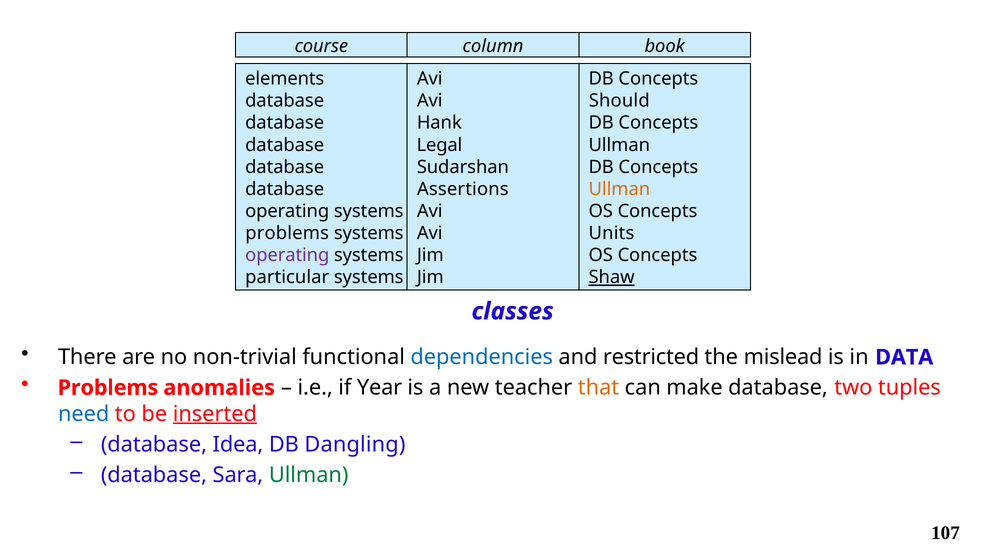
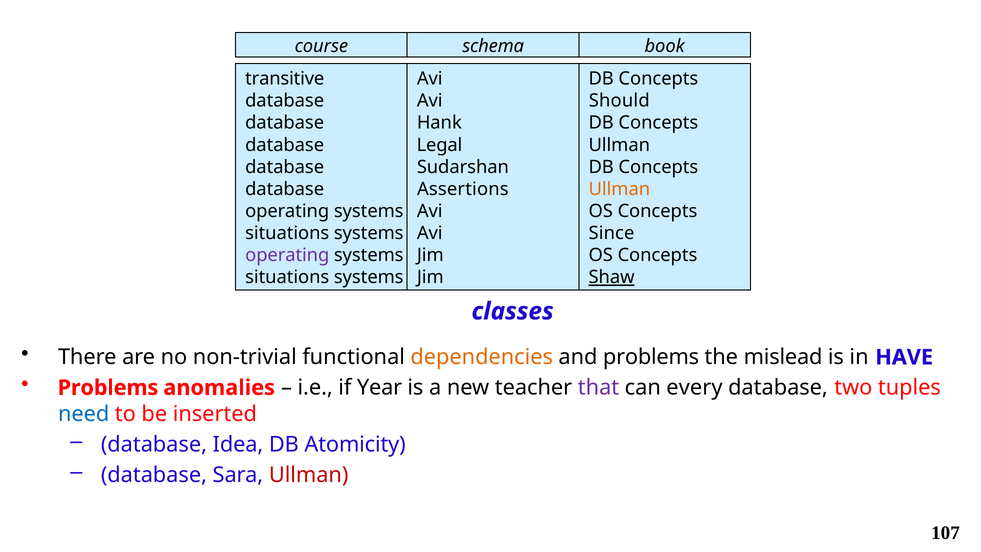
column: column -> schema
elements: elements -> transitive
problems at (287, 233): problems -> situations
Units: Units -> Since
particular at (287, 277): particular -> situations
dependencies colour: blue -> orange
and restricted: restricted -> problems
DATA: DATA -> HAVE
that colour: orange -> purple
make: make -> every
inserted underline: present -> none
Dangling: Dangling -> Atomicity
Ullman at (309, 475) colour: green -> red
